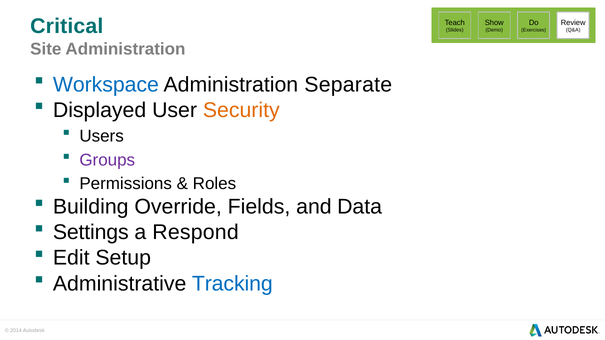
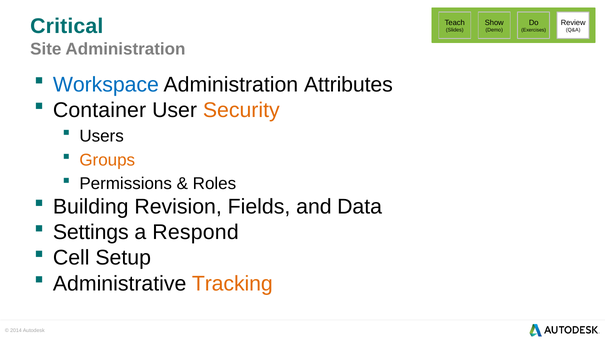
Separate: Separate -> Attributes
Displayed: Displayed -> Container
Groups colour: purple -> orange
Override: Override -> Revision
Edit: Edit -> Cell
Tracking colour: blue -> orange
